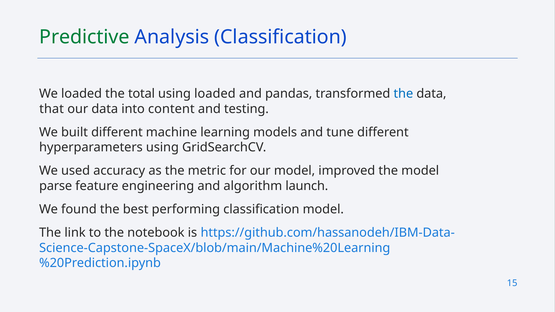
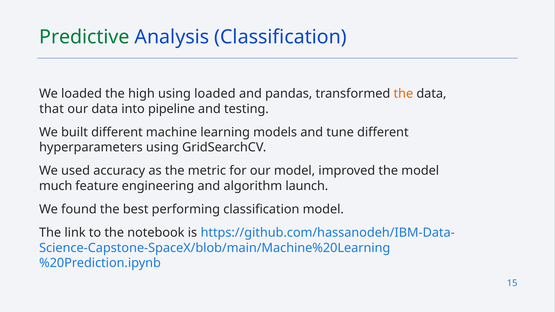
total: total -> high
the at (403, 94) colour: blue -> orange
content: content -> pipeline
parse: parse -> much
